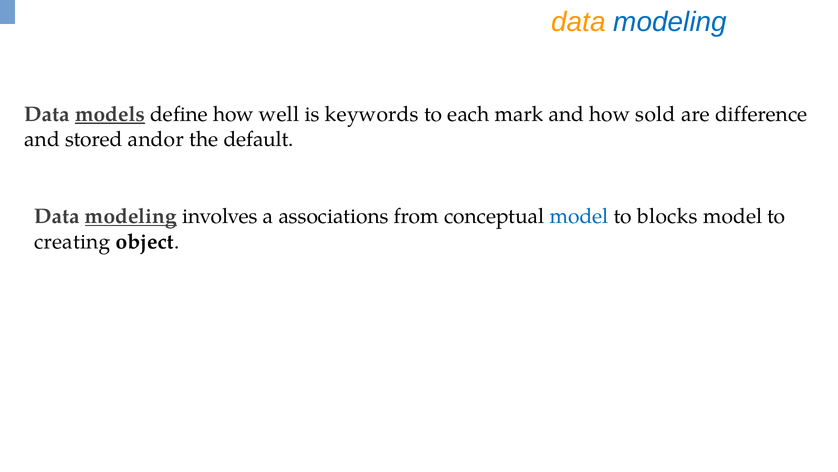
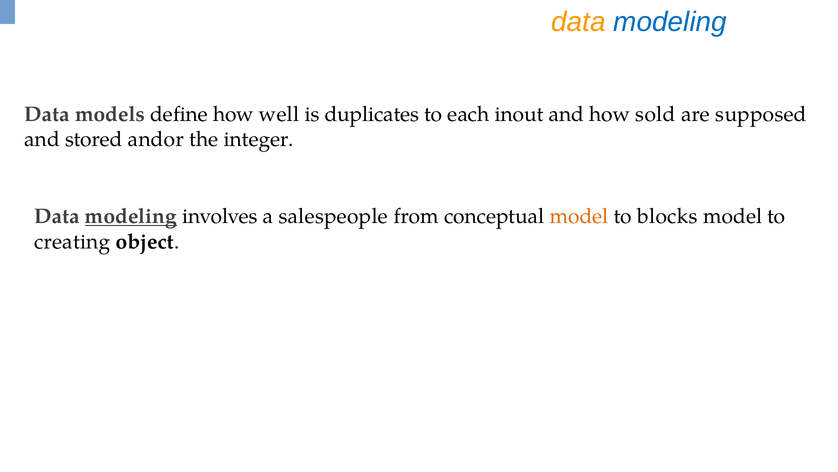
models underline: present -> none
keywords: keywords -> duplicates
mark: mark -> inout
difference: difference -> supposed
default: default -> integer
associations: associations -> salespeople
model at (579, 216) colour: blue -> orange
